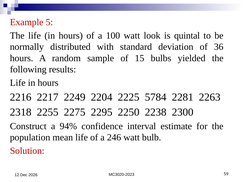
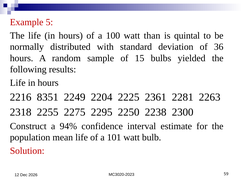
look: look -> than
2217: 2217 -> 8351
5784: 5784 -> 2361
246: 246 -> 101
